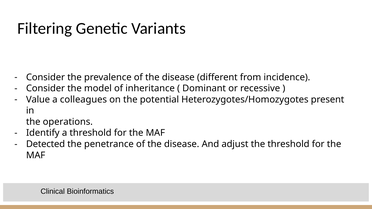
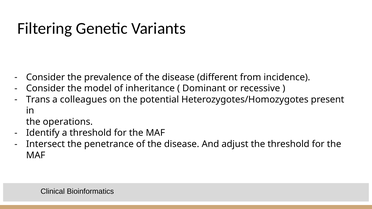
Value: Value -> Trans
Detected: Detected -> Intersect
